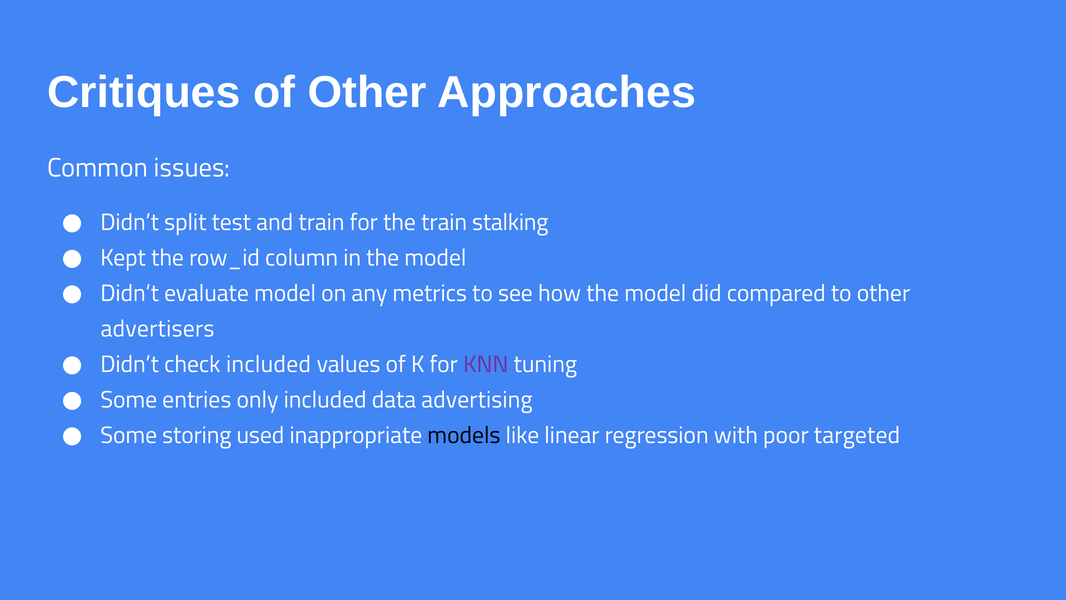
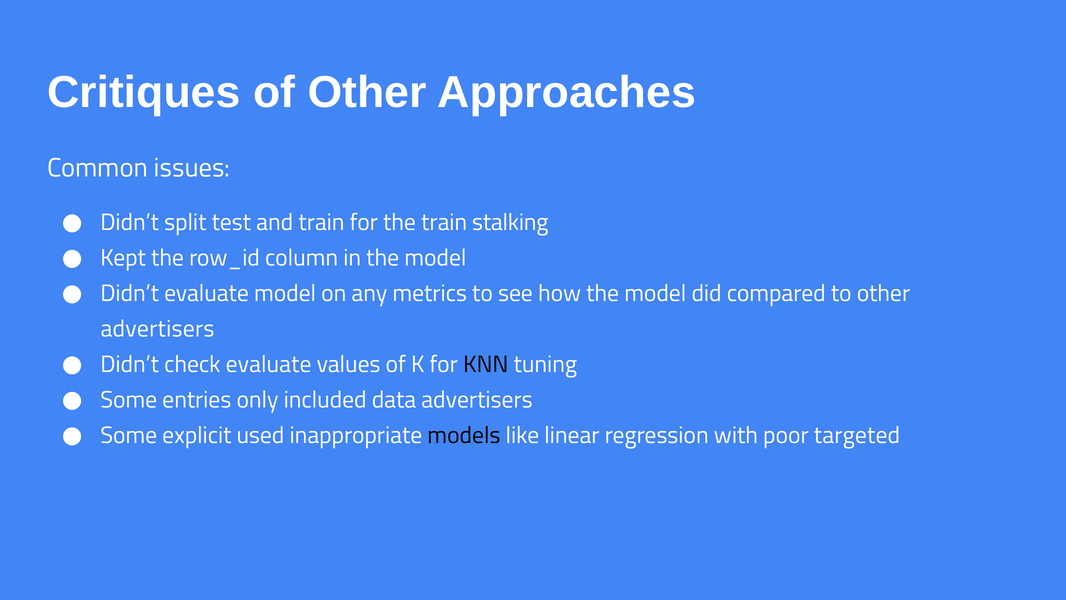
check included: included -> evaluate
KNN colour: purple -> black
data advertising: advertising -> advertisers
storing: storing -> explicit
